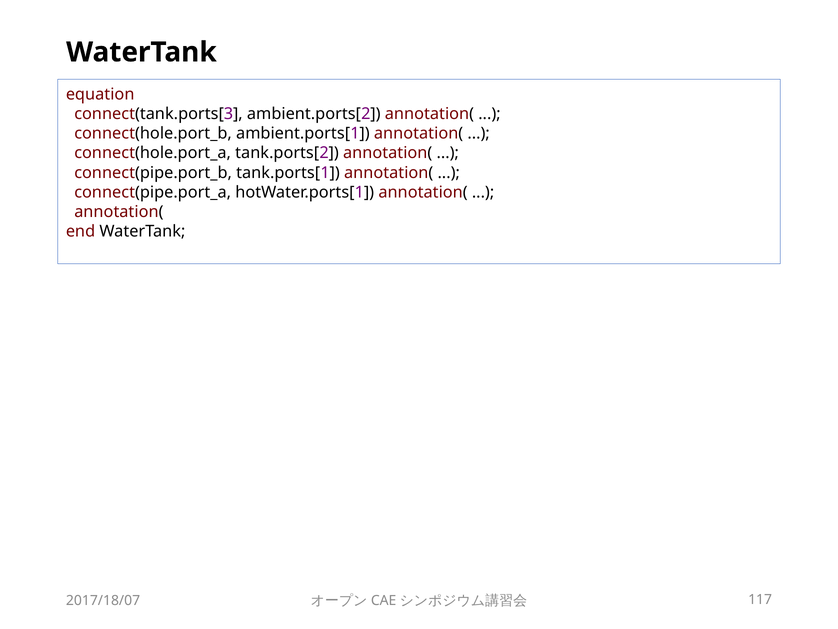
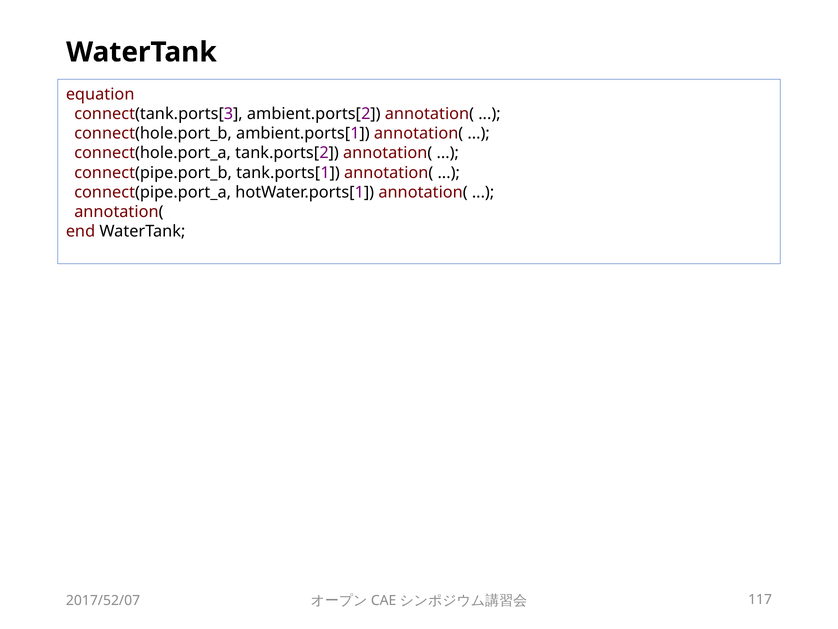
2017/18/07: 2017/18/07 -> 2017/52/07
